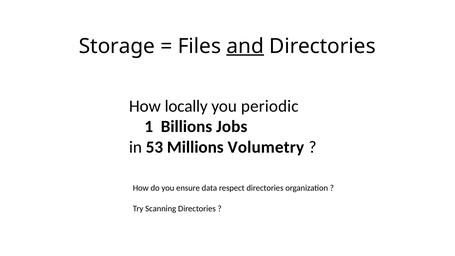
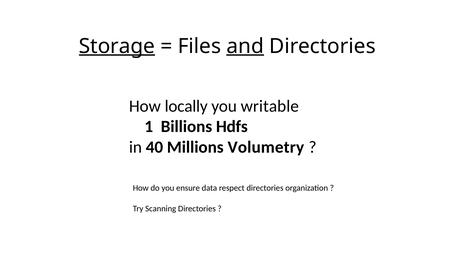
Storage underline: none -> present
periodic: periodic -> writable
Jobs: Jobs -> Hdfs
53: 53 -> 40
